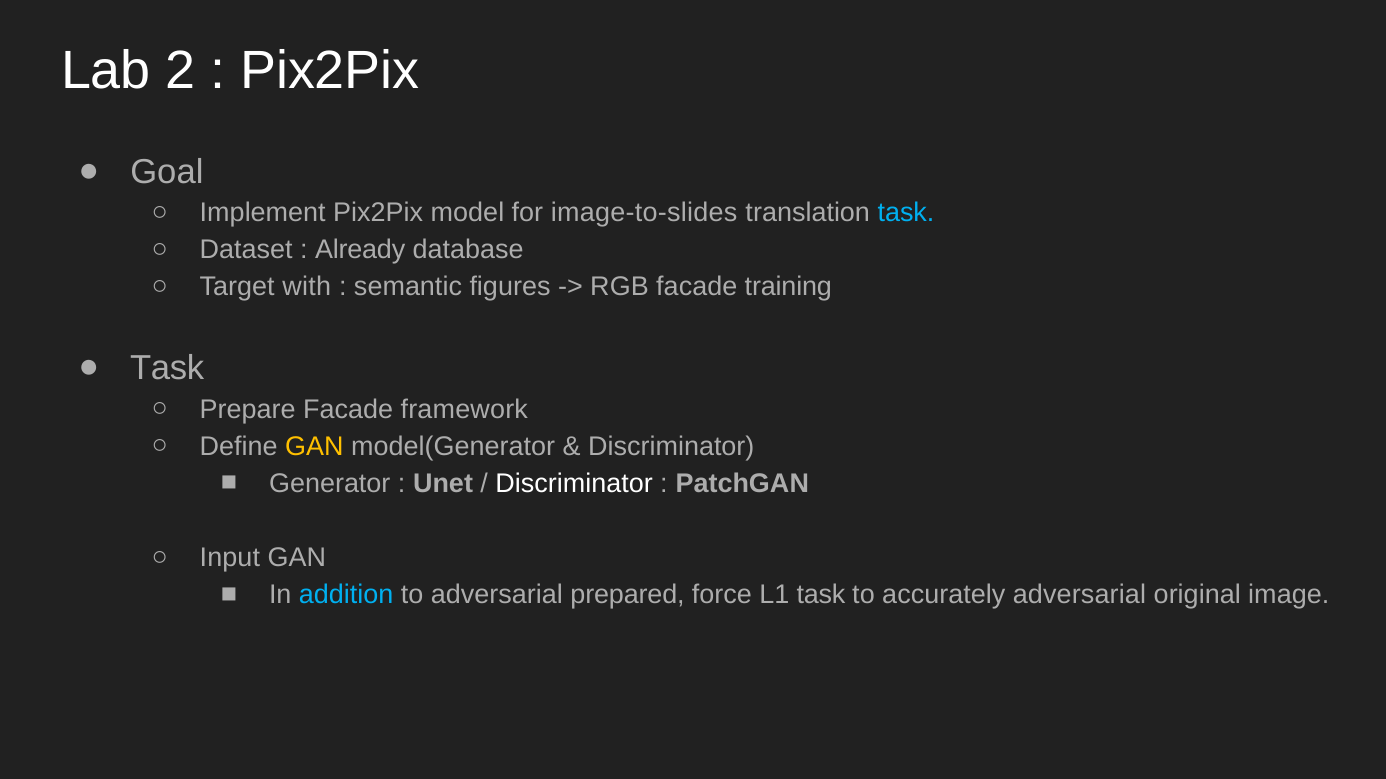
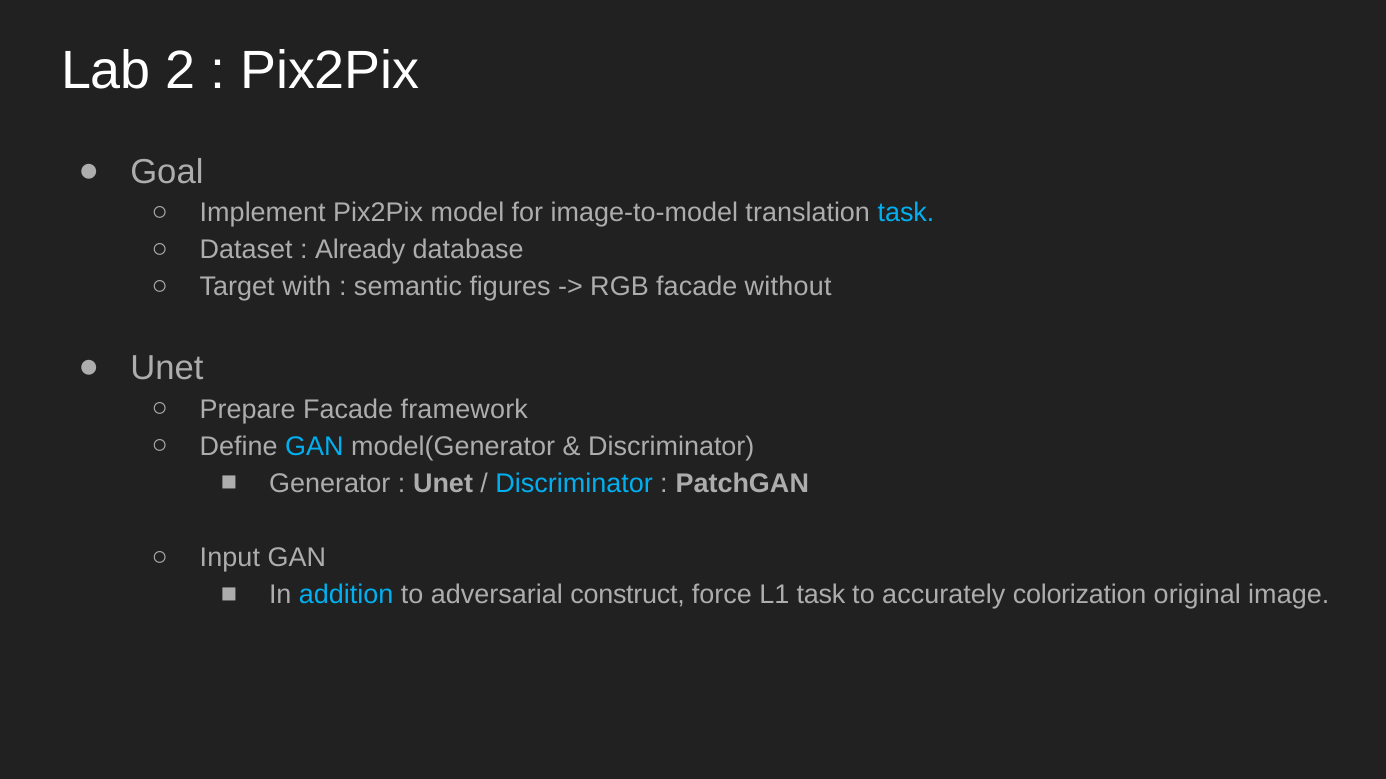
image-to-slides: image-to-slides -> image-to-model
training: training -> without
Task at (167, 368): Task -> Unet
GAN at (314, 447) colour: yellow -> light blue
Discriminator at (574, 484) colour: white -> light blue
prepared: prepared -> construct
accurately adversarial: adversarial -> colorization
